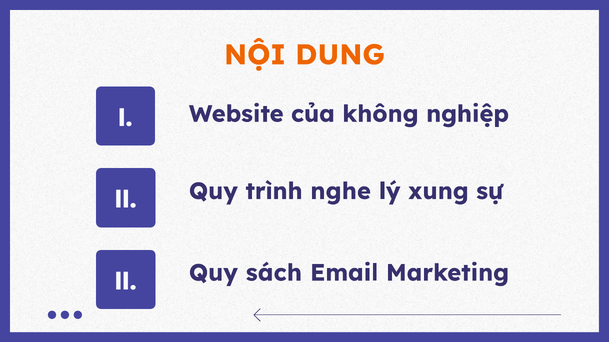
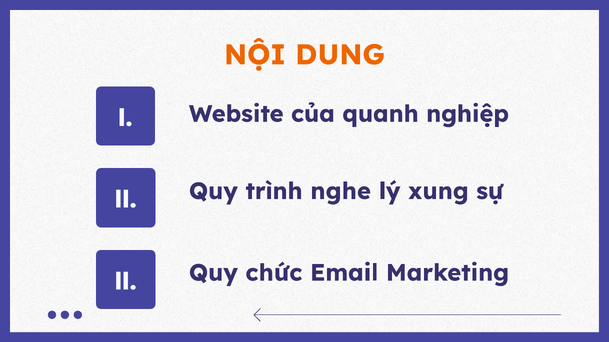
không: không -> quanh
sách: sách -> chức
